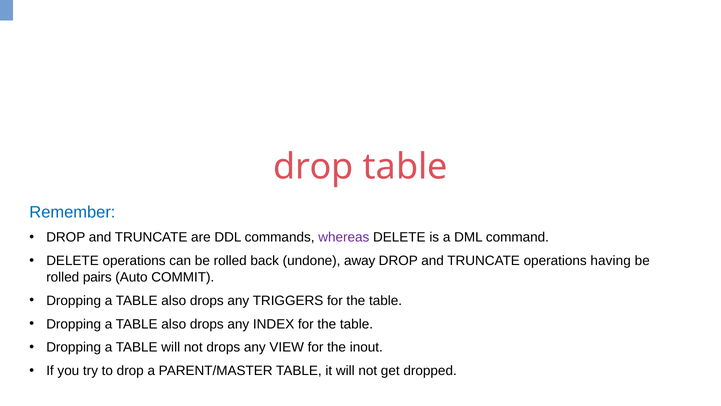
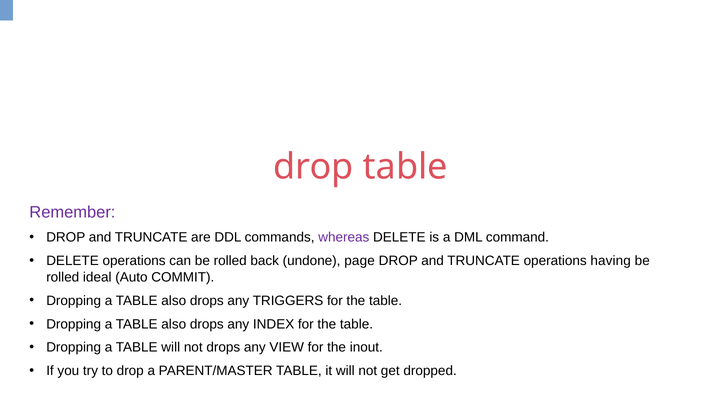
Remember colour: blue -> purple
away: away -> page
pairs: pairs -> ideal
